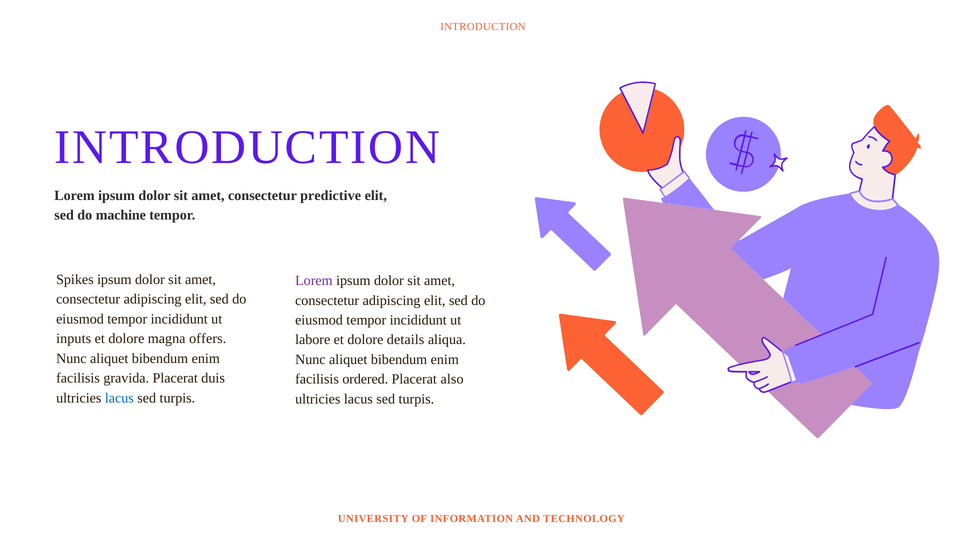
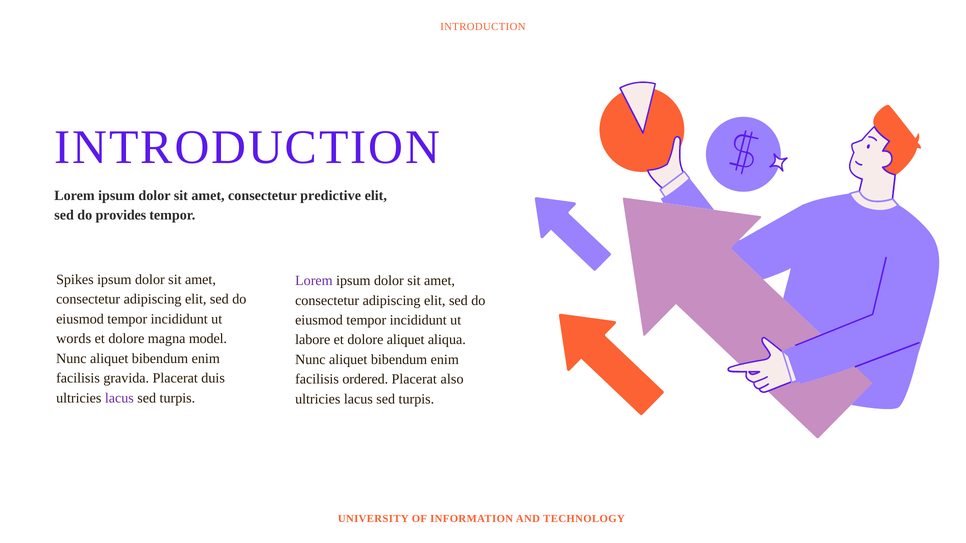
machine: machine -> provides
inputs: inputs -> words
offers: offers -> model
dolore details: details -> aliquet
lacus at (119, 398) colour: blue -> purple
